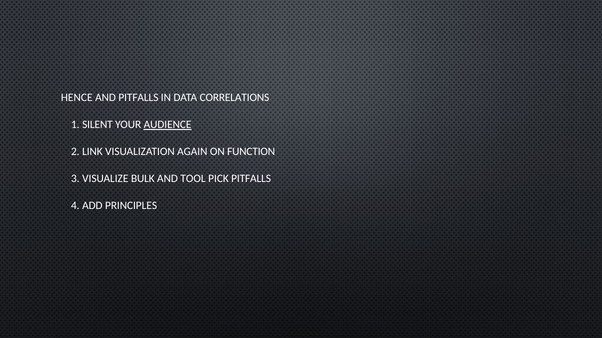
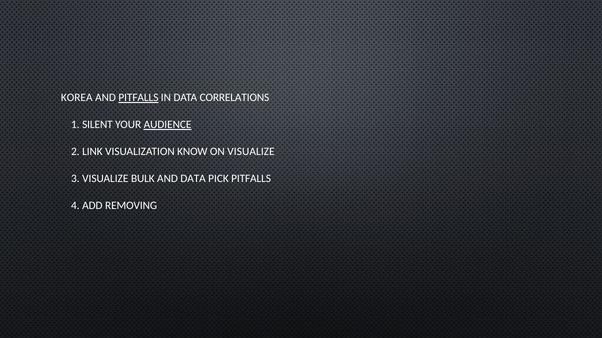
HENCE: HENCE -> KOREA
PITFALLS at (138, 98) underline: none -> present
AGAIN: AGAIN -> KNOW
ON FUNCTION: FUNCTION -> VISUALIZE
AND TOOL: TOOL -> DATA
PRINCIPLES: PRINCIPLES -> REMOVING
